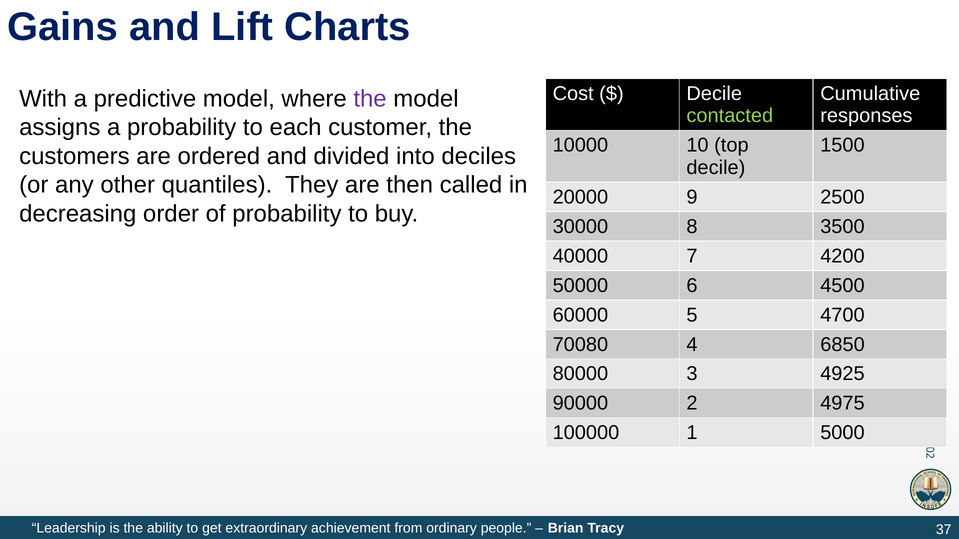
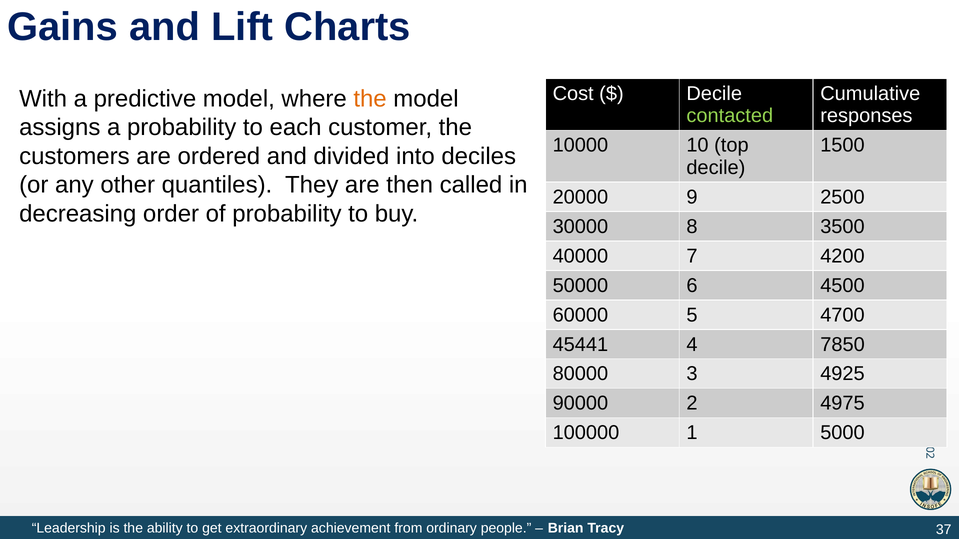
the at (370, 99) colour: purple -> orange
70080: 70080 -> 45441
6850: 6850 -> 7850
